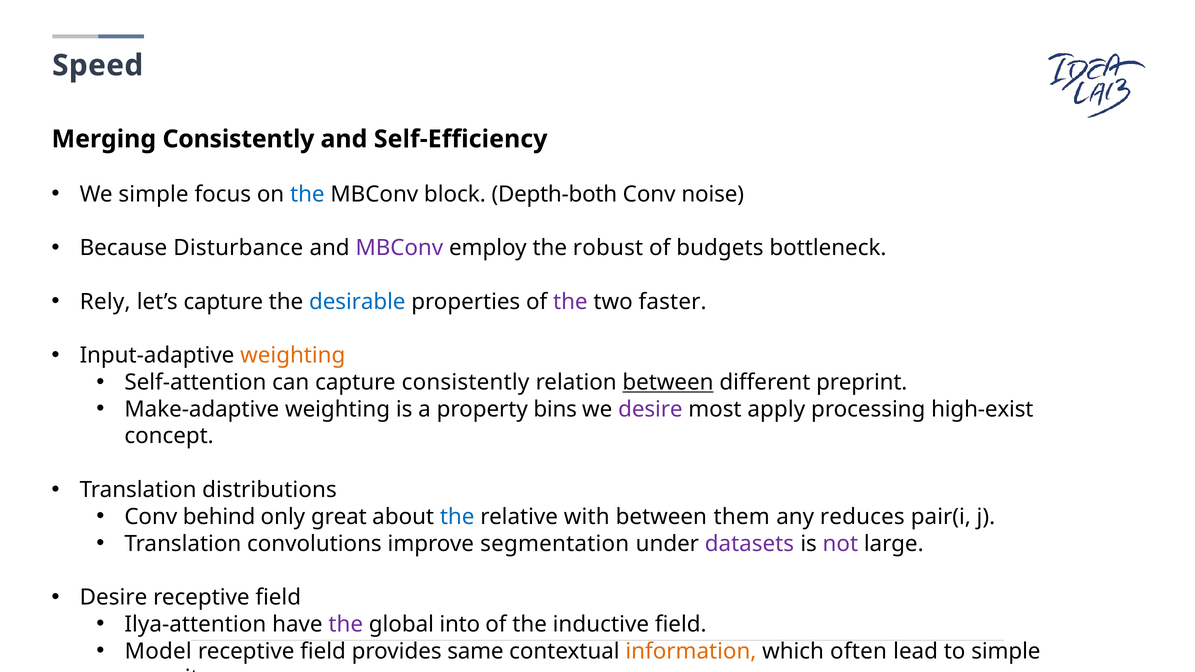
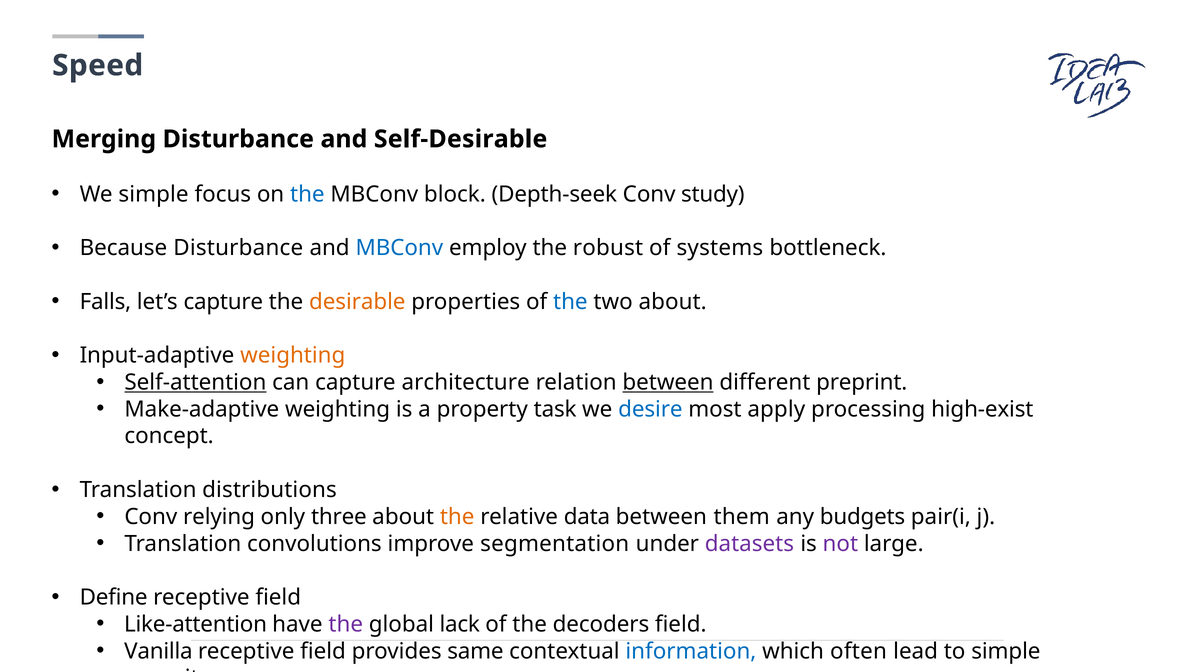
Merging Consistently: Consistently -> Disturbance
Self-Efficiency: Self-Efficiency -> Self-Desirable
Depth-both: Depth-both -> Depth-seek
noise: noise -> study
MBConv at (399, 248) colour: purple -> blue
budgets: budgets -> systems
Rely: Rely -> Falls
desirable colour: blue -> orange
the at (570, 302) colour: purple -> blue
two faster: faster -> about
Self-attention underline: none -> present
capture consistently: consistently -> architecture
bins: bins -> task
desire at (650, 409) colour: purple -> blue
behind: behind -> relying
great: great -> three
the at (457, 517) colour: blue -> orange
with: with -> data
reduces: reduces -> budgets
Desire at (113, 598): Desire -> Define
Ilya-attention: Ilya-attention -> Like-attention
into: into -> lack
inductive: inductive -> decoders
Model: Model -> Vanilla
information colour: orange -> blue
